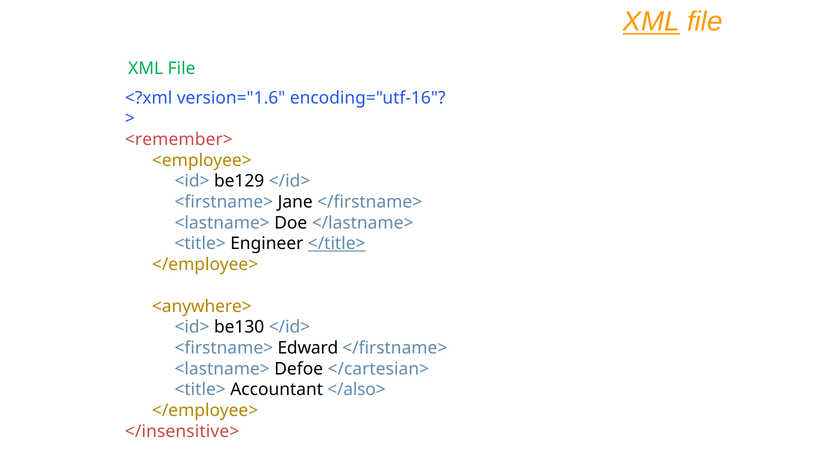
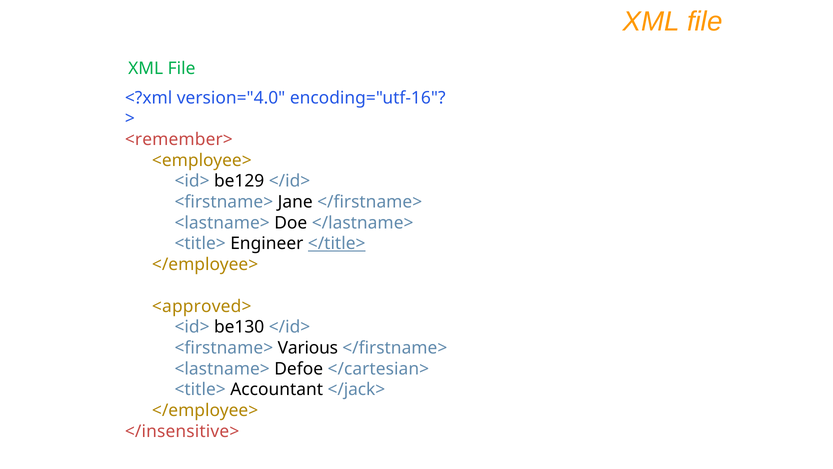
XML at (651, 22) underline: present -> none
version="1.6: version="1.6 -> version="4.0
<anywhere>: <anywhere> -> <approved>
Edward: Edward -> Various
</also>: </also> -> </jack>
